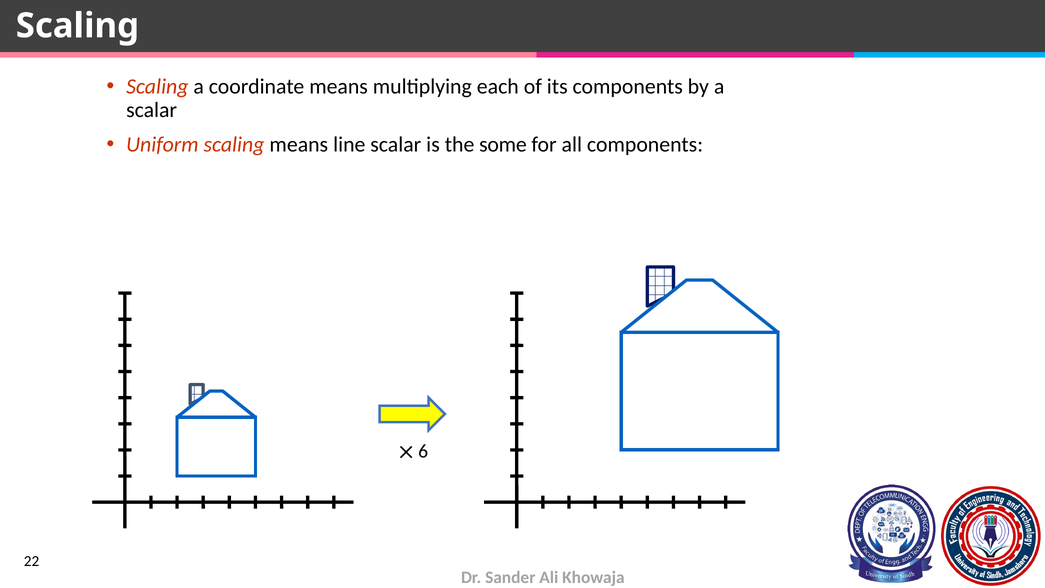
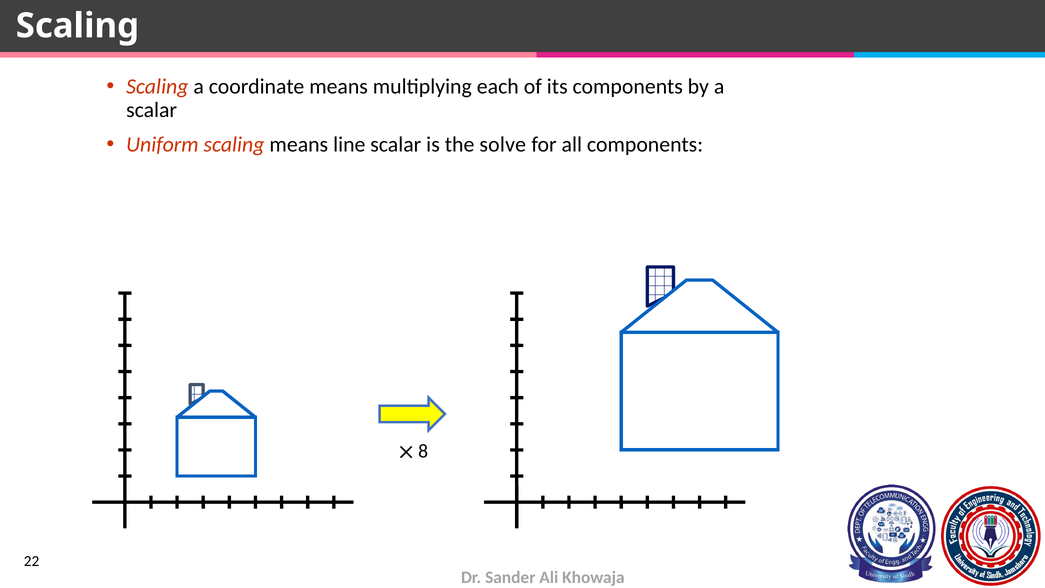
some: some -> solve
6: 6 -> 8
